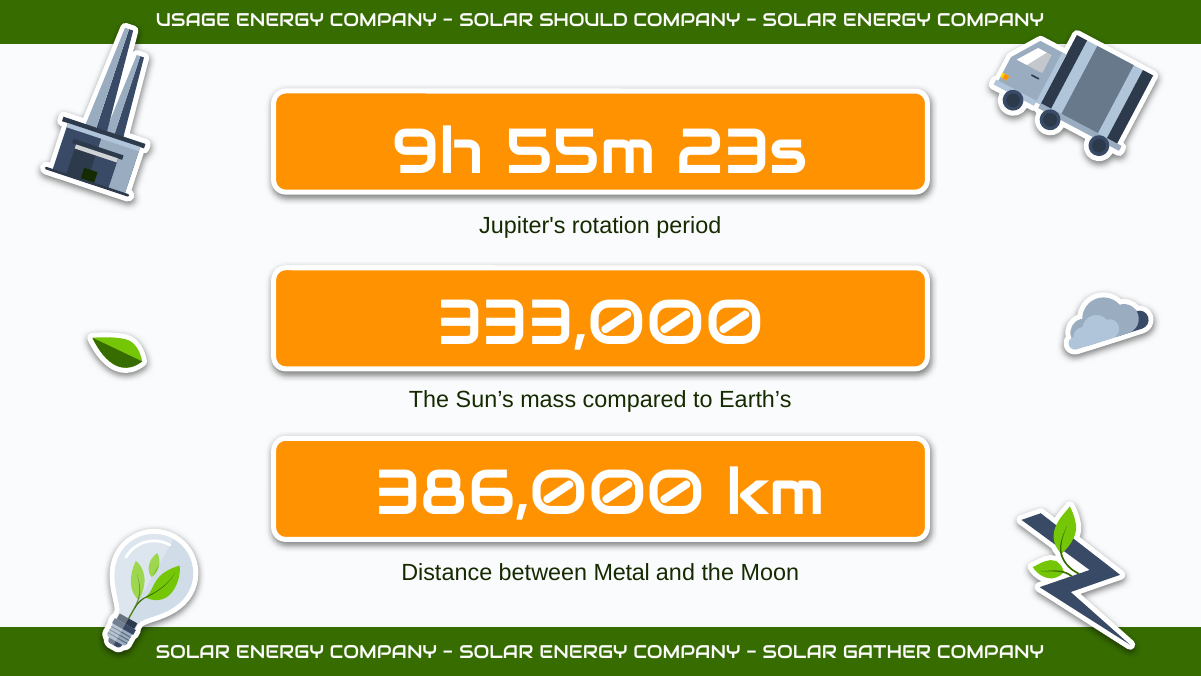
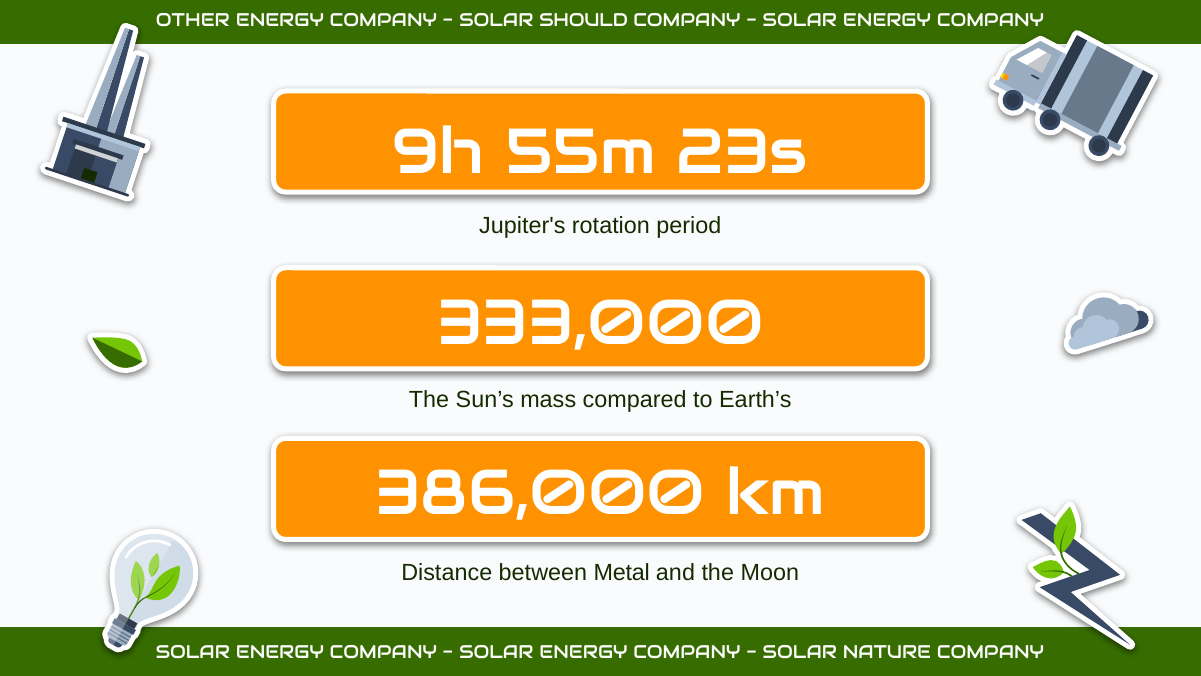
USAGE: USAGE -> OTHER
GATHER: GATHER -> NATURE
